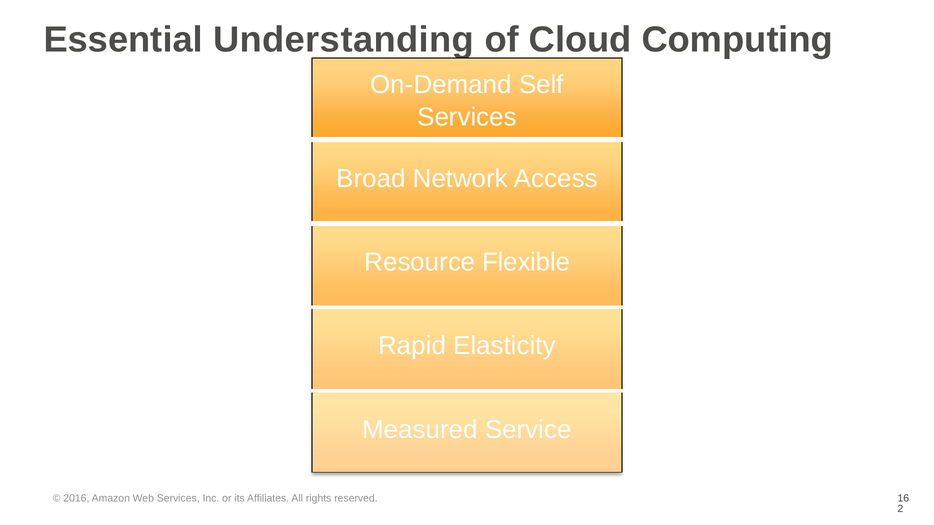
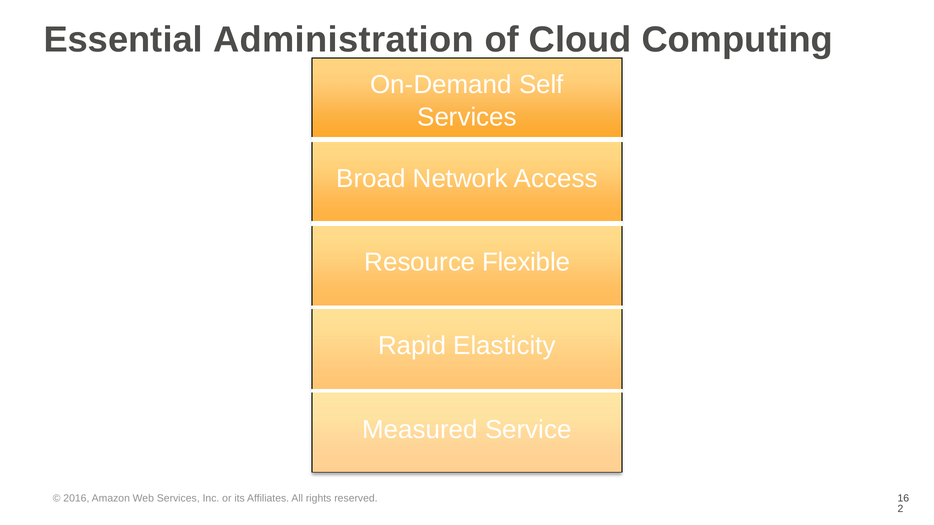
Understanding: Understanding -> Administration
